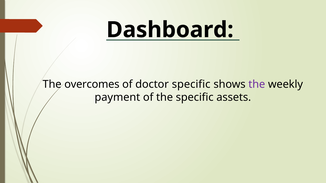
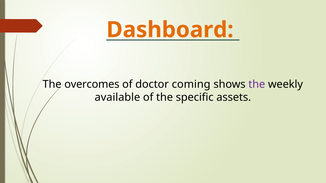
Dashboard colour: black -> orange
doctor specific: specific -> coming
payment: payment -> available
